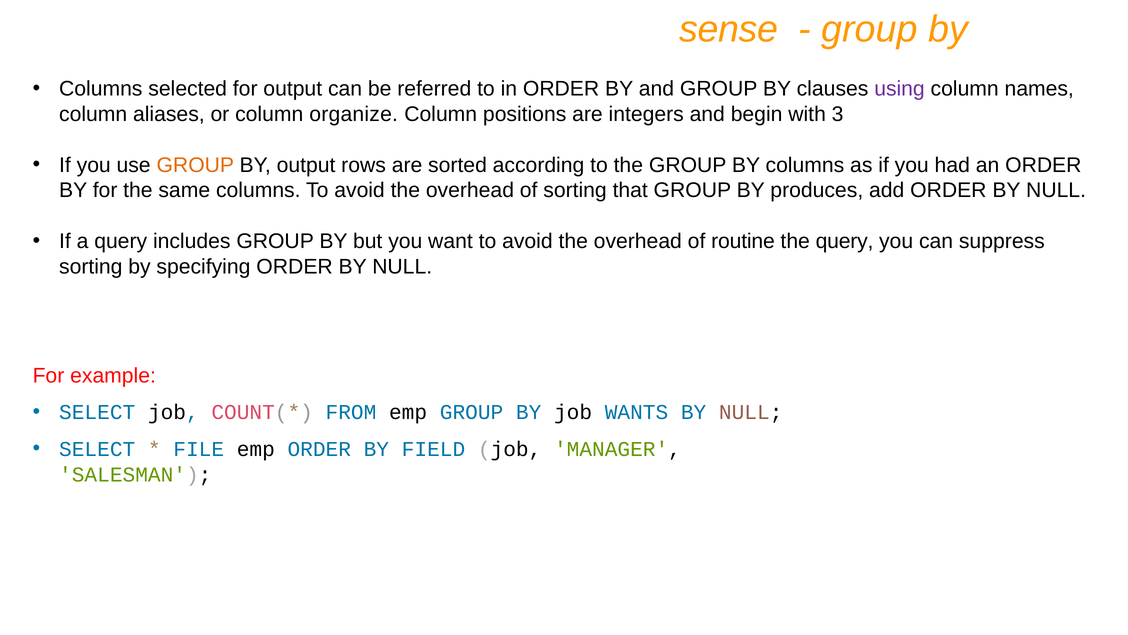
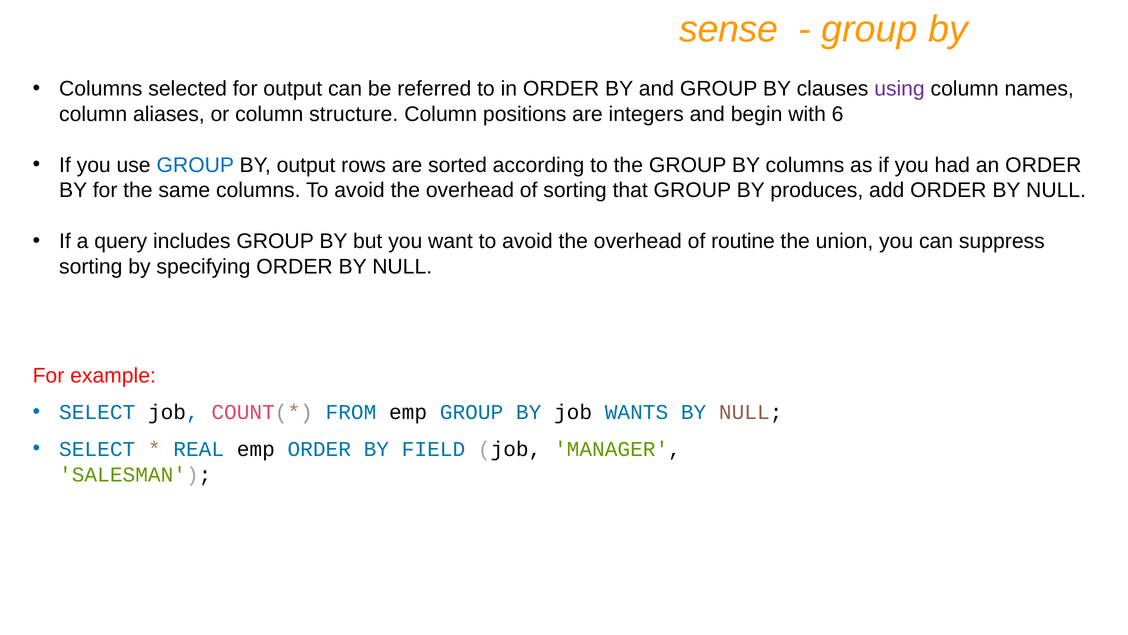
organize: organize -> structure
3: 3 -> 6
GROUP at (195, 165) colour: orange -> blue
the query: query -> union
FILE: FILE -> REAL
